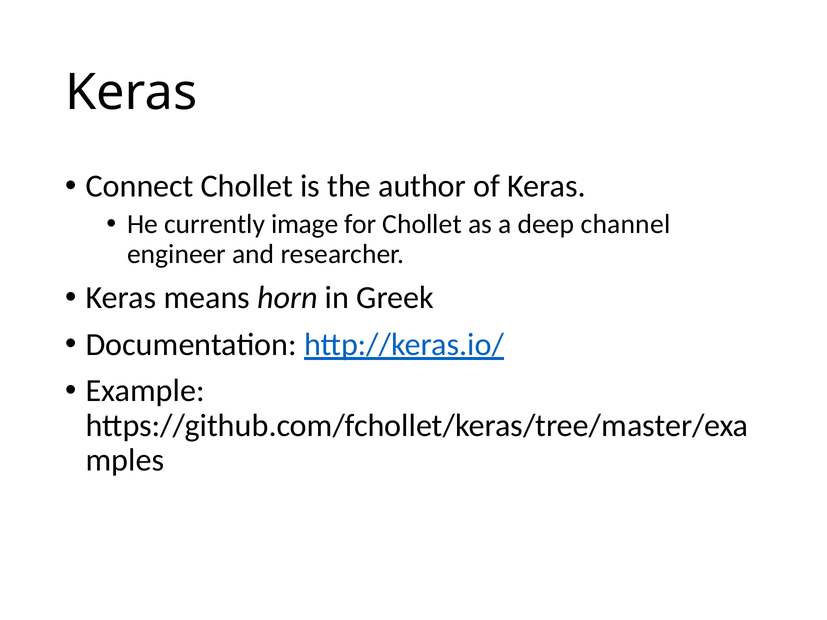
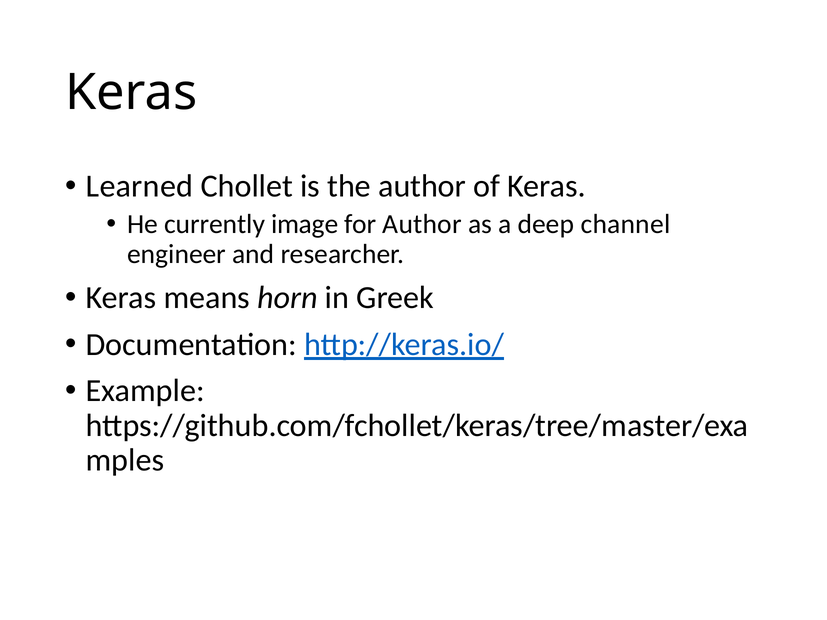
Connect: Connect -> Learned
for Chollet: Chollet -> Author
